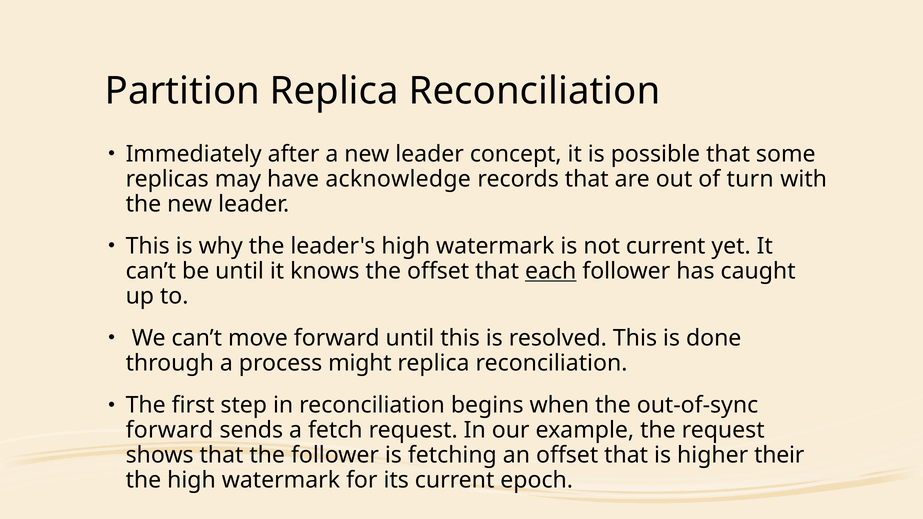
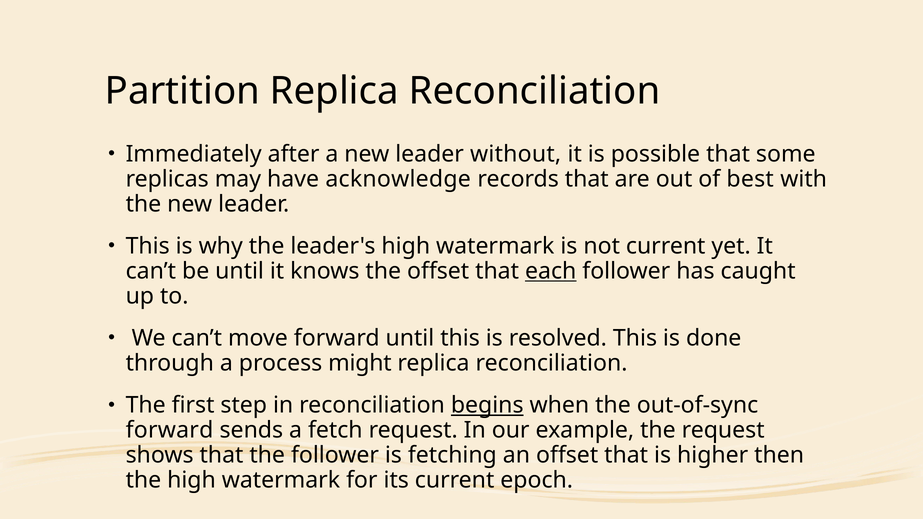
concept: concept -> without
turn: turn -> best
begins underline: none -> present
their: their -> then
